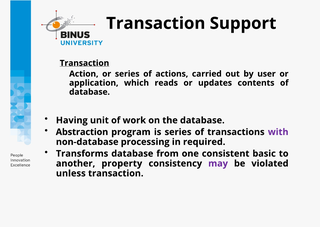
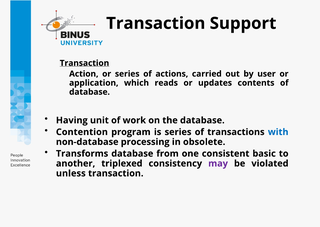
Abstraction: Abstraction -> Contention
with colour: purple -> blue
required: required -> obsolete
property: property -> triplexed
